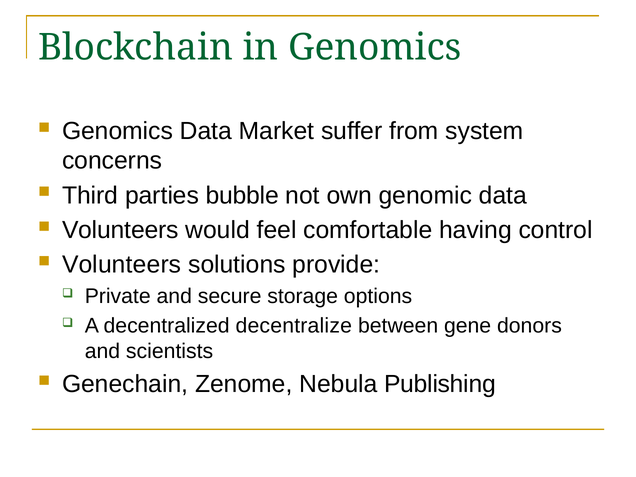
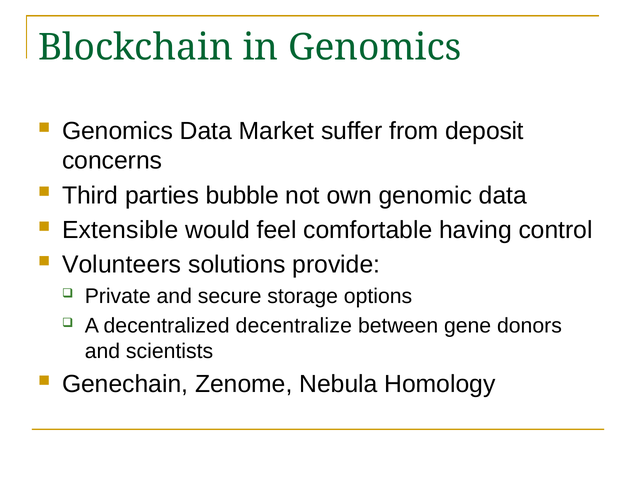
system: system -> deposit
Volunteers at (120, 230): Volunteers -> Extensible
Publishing: Publishing -> Homology
